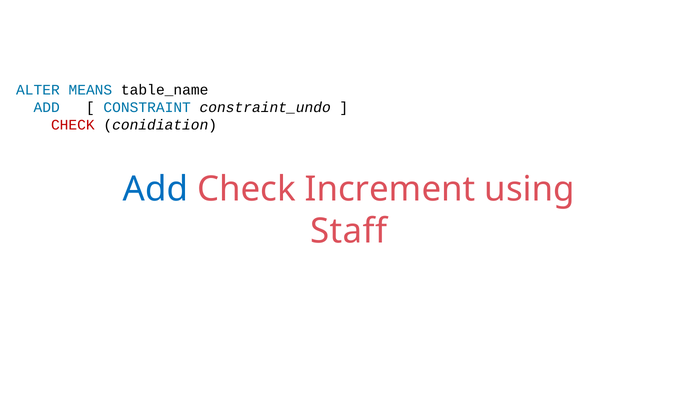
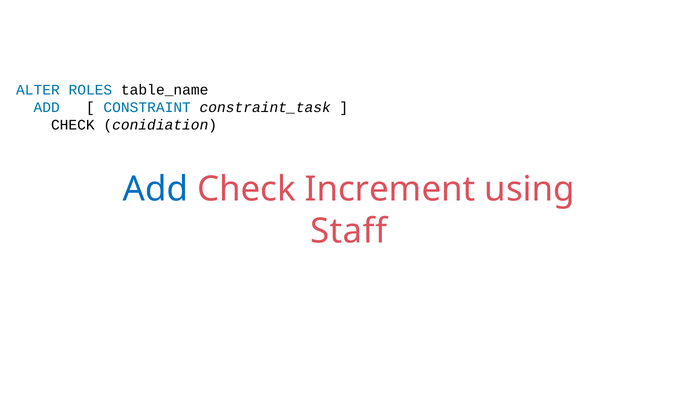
MEANS: MEANS -> ROLES
constraint_undo: constraint_undo -> constraint_task
CHECK at (73, 125) colour: red -> black
